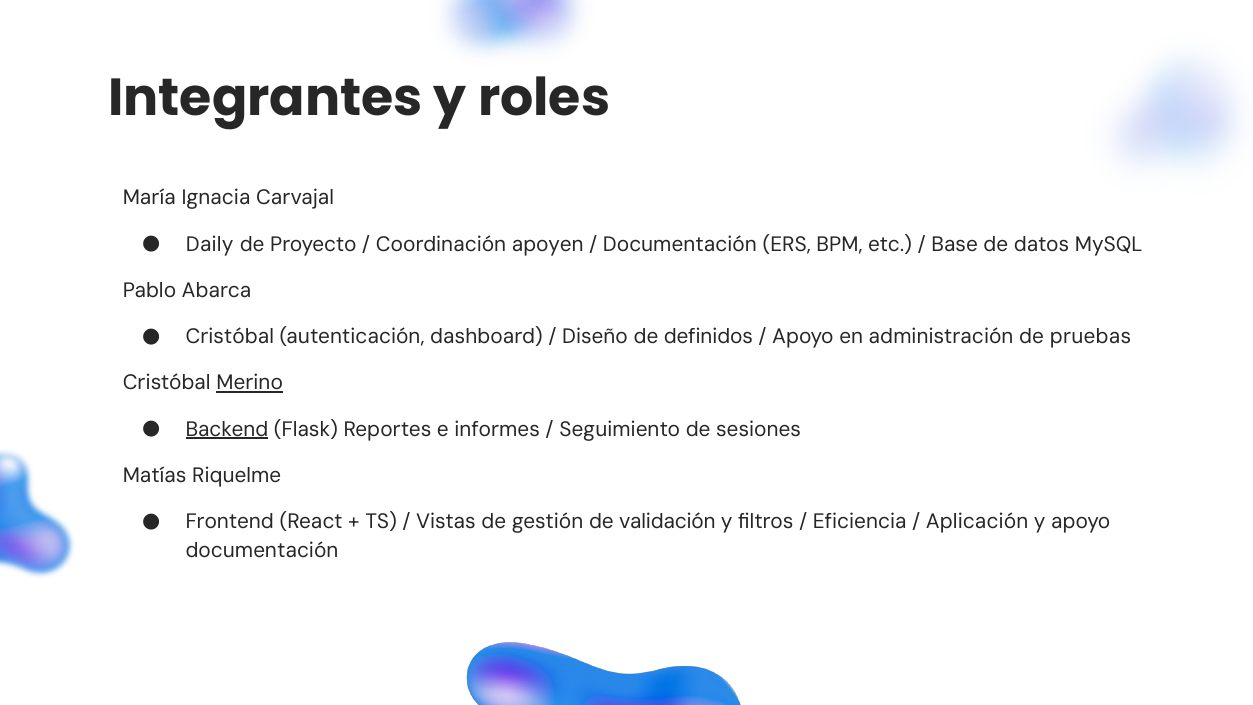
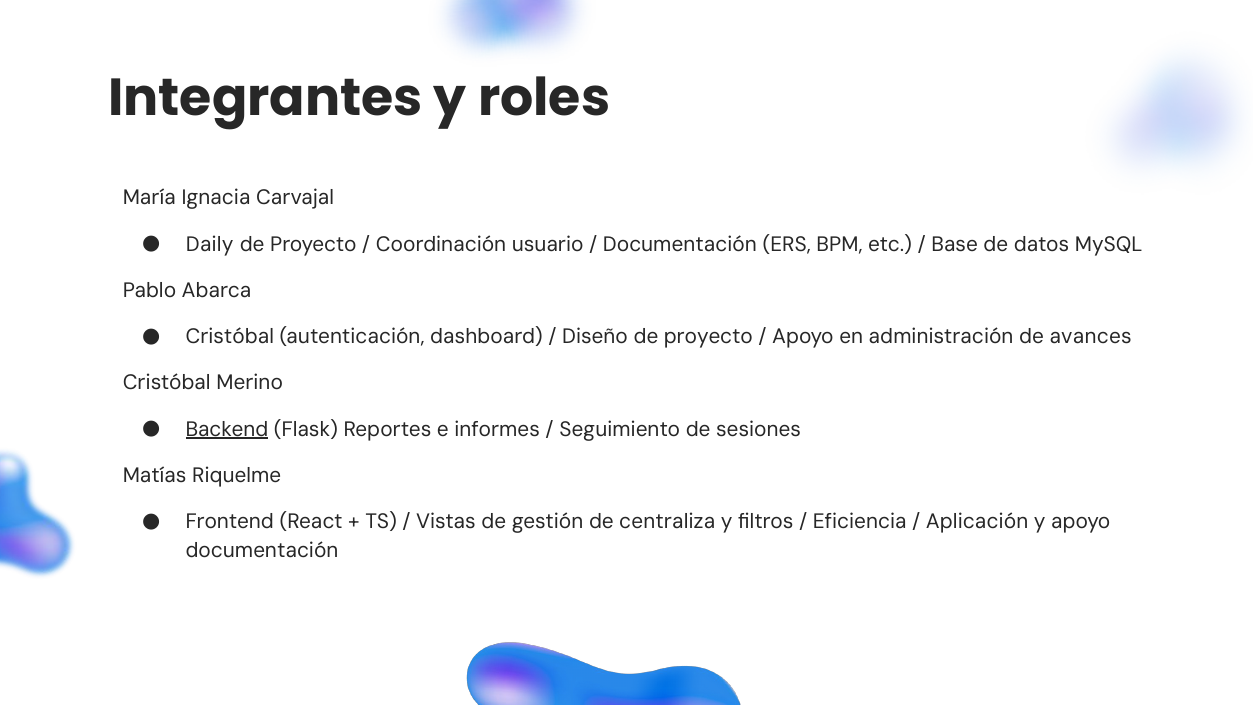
apoyen: apoyen -> usuario
Diseño de definidos: definidos -> proyecto
pruebas: pruebas -> avances
Merino underline: present -> none
validación: validación -> centraliza
